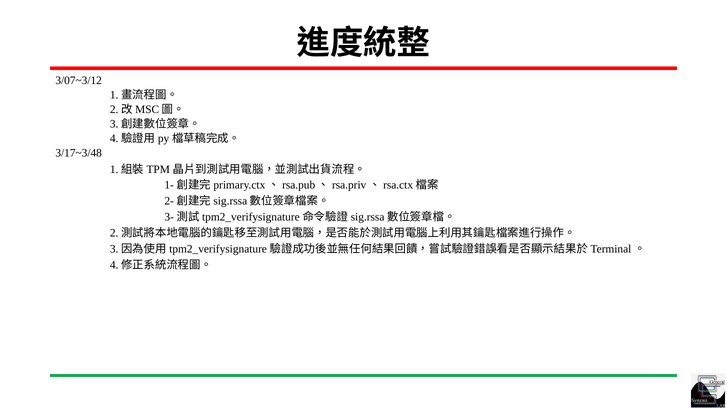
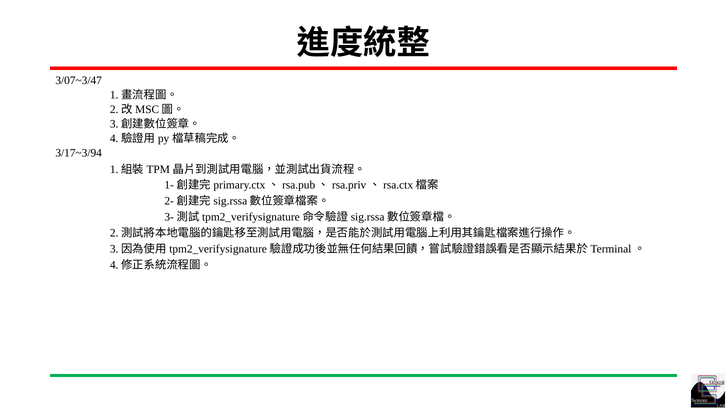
3/07~3/12: 3/07~3/12 -> 3/07~3/47
3/17~3/48: 3/17~3/48 -> 3/17~3/94
